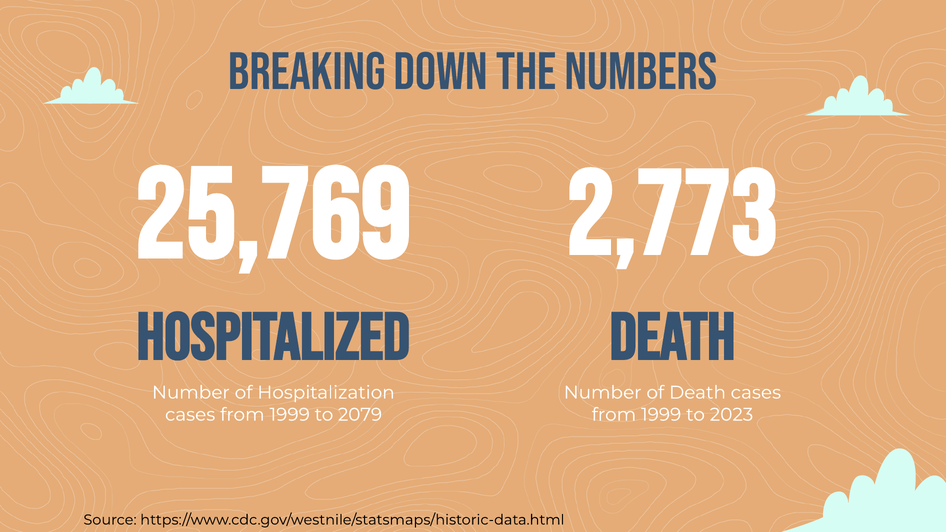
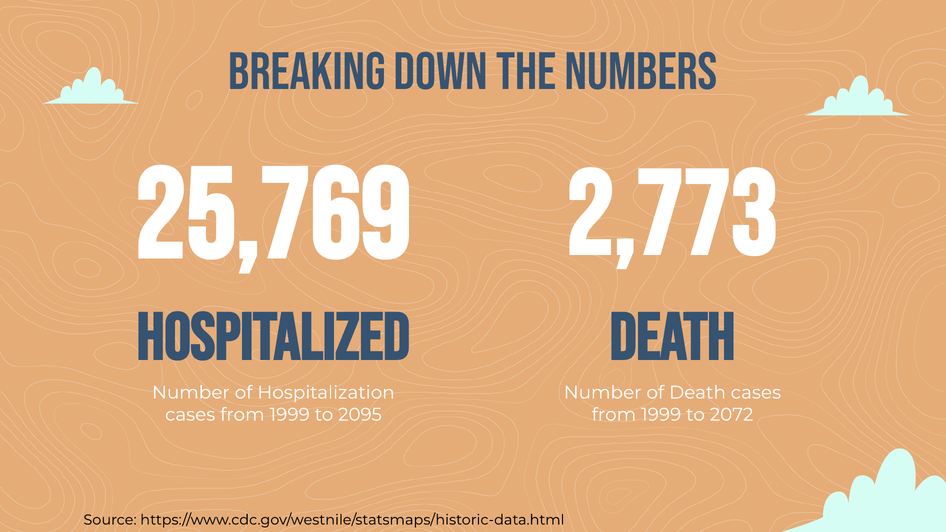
2079: 2079 -> 2095
2023: 2023 -> 2072
